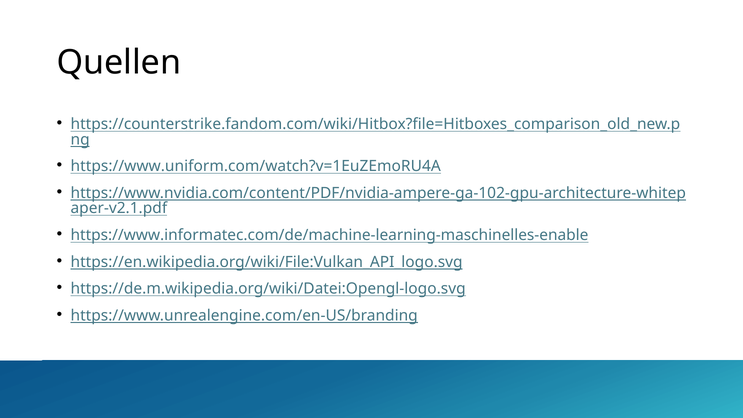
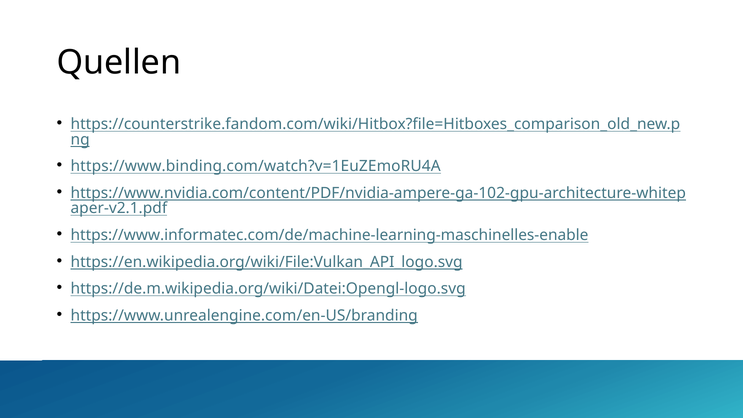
https://www.uniform.com/watch?v=1EuZEmoRU4A: https://www.uniform.com/watch?v=1EuZEmoRU4A -> https://www.binding.com/watch?v=1EuZEmoRU4A
